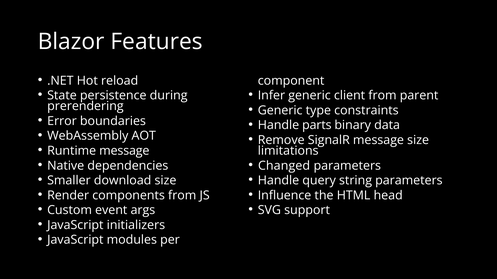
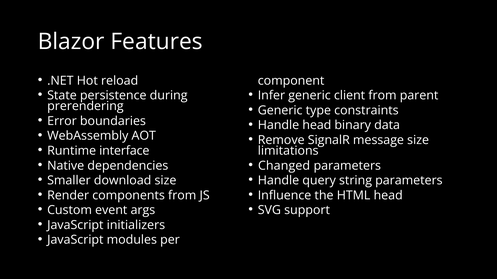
Handle parts: parts -> head
Runtime message: message -> interface
